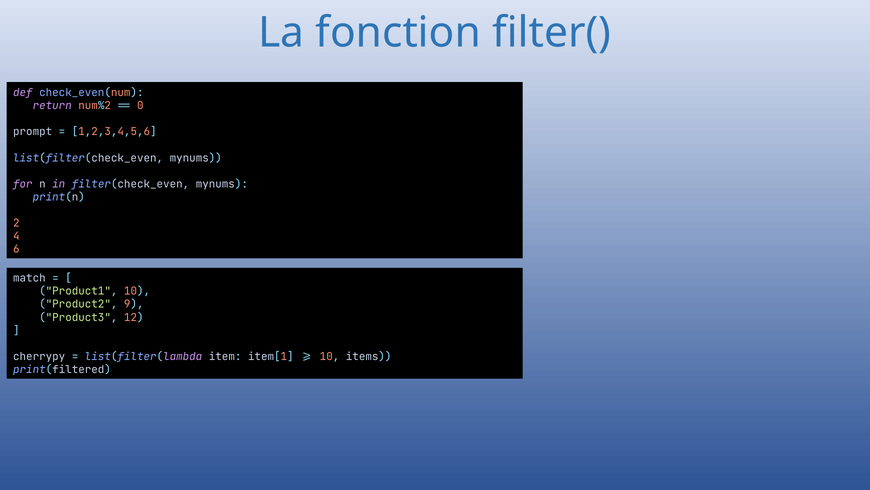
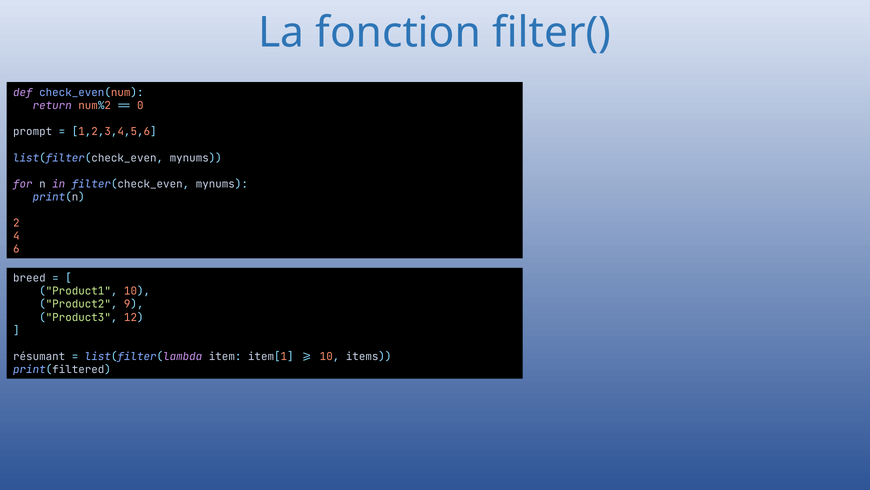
match: match -> breed
cherrypy: cherrypy -> résumant
